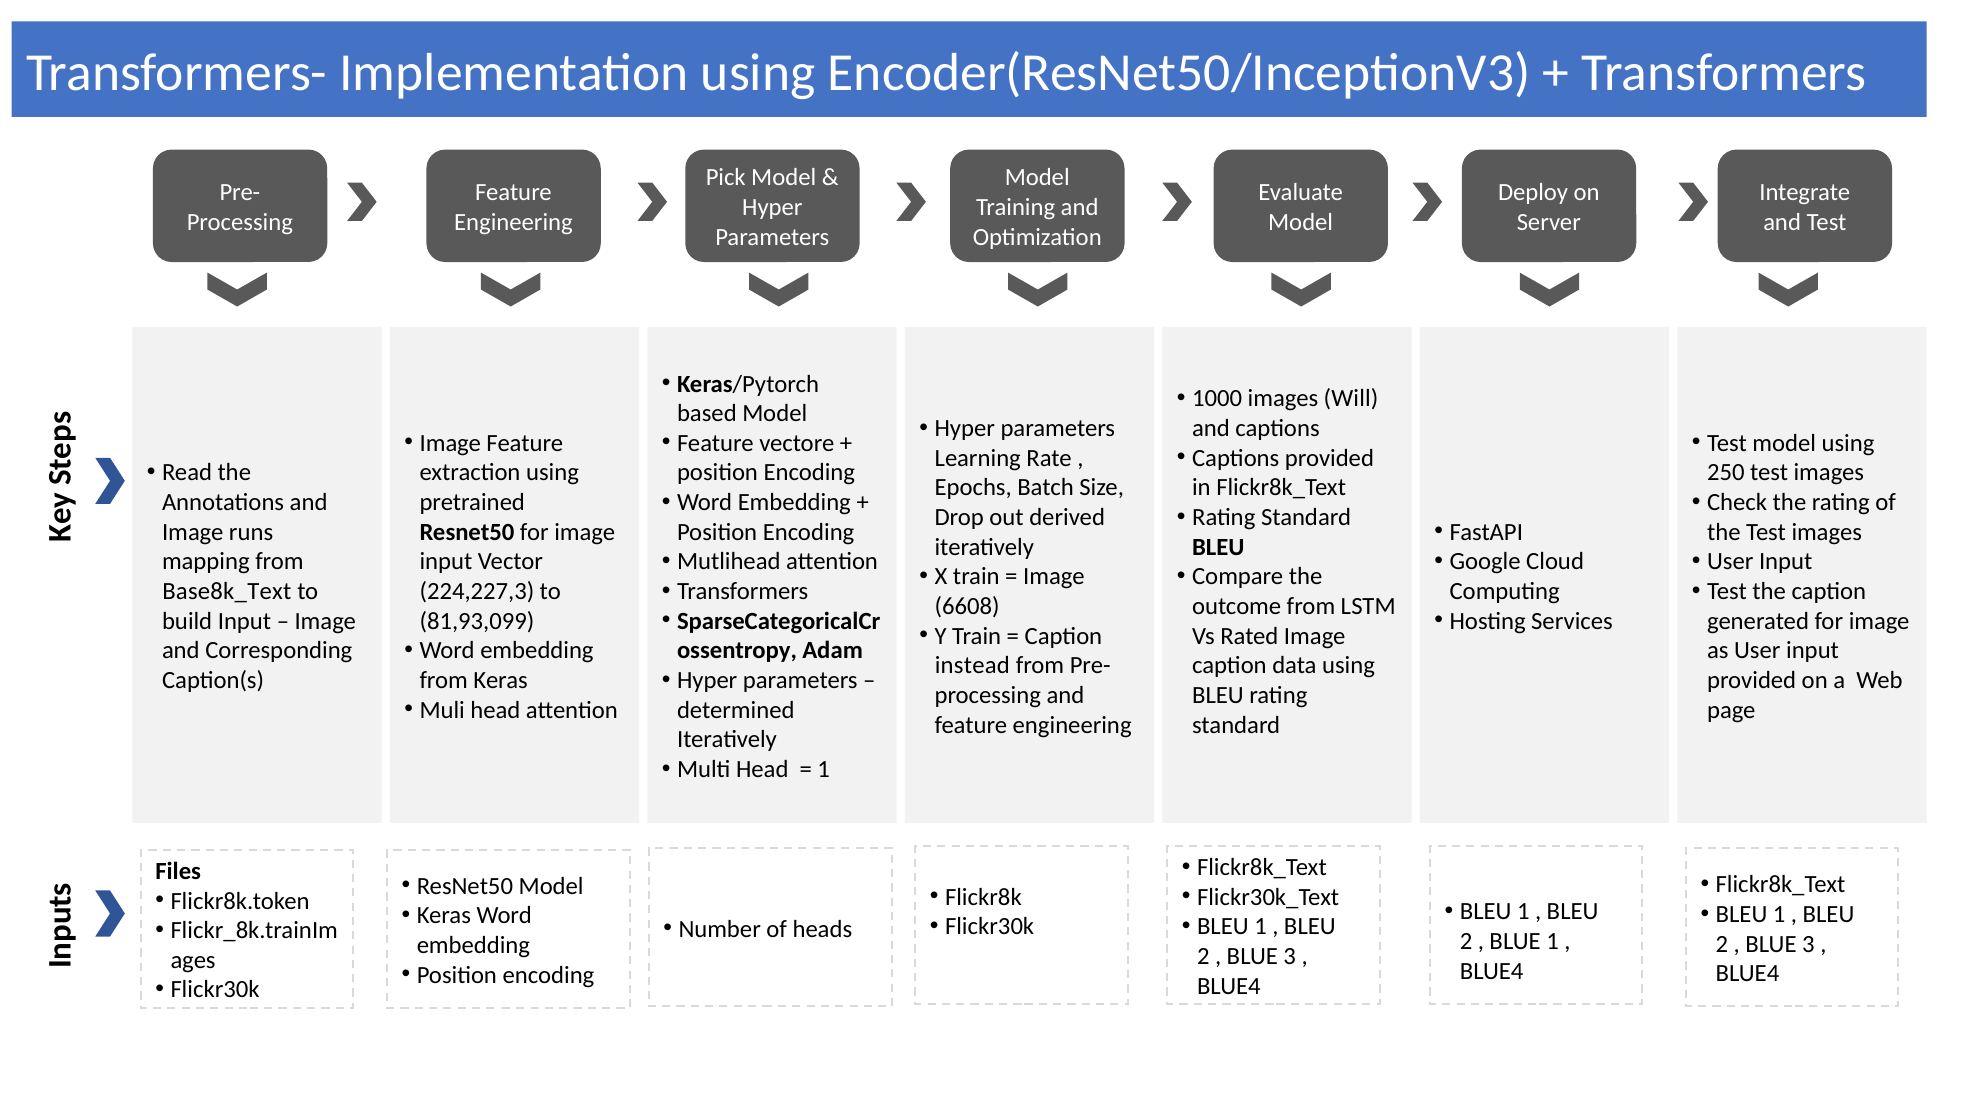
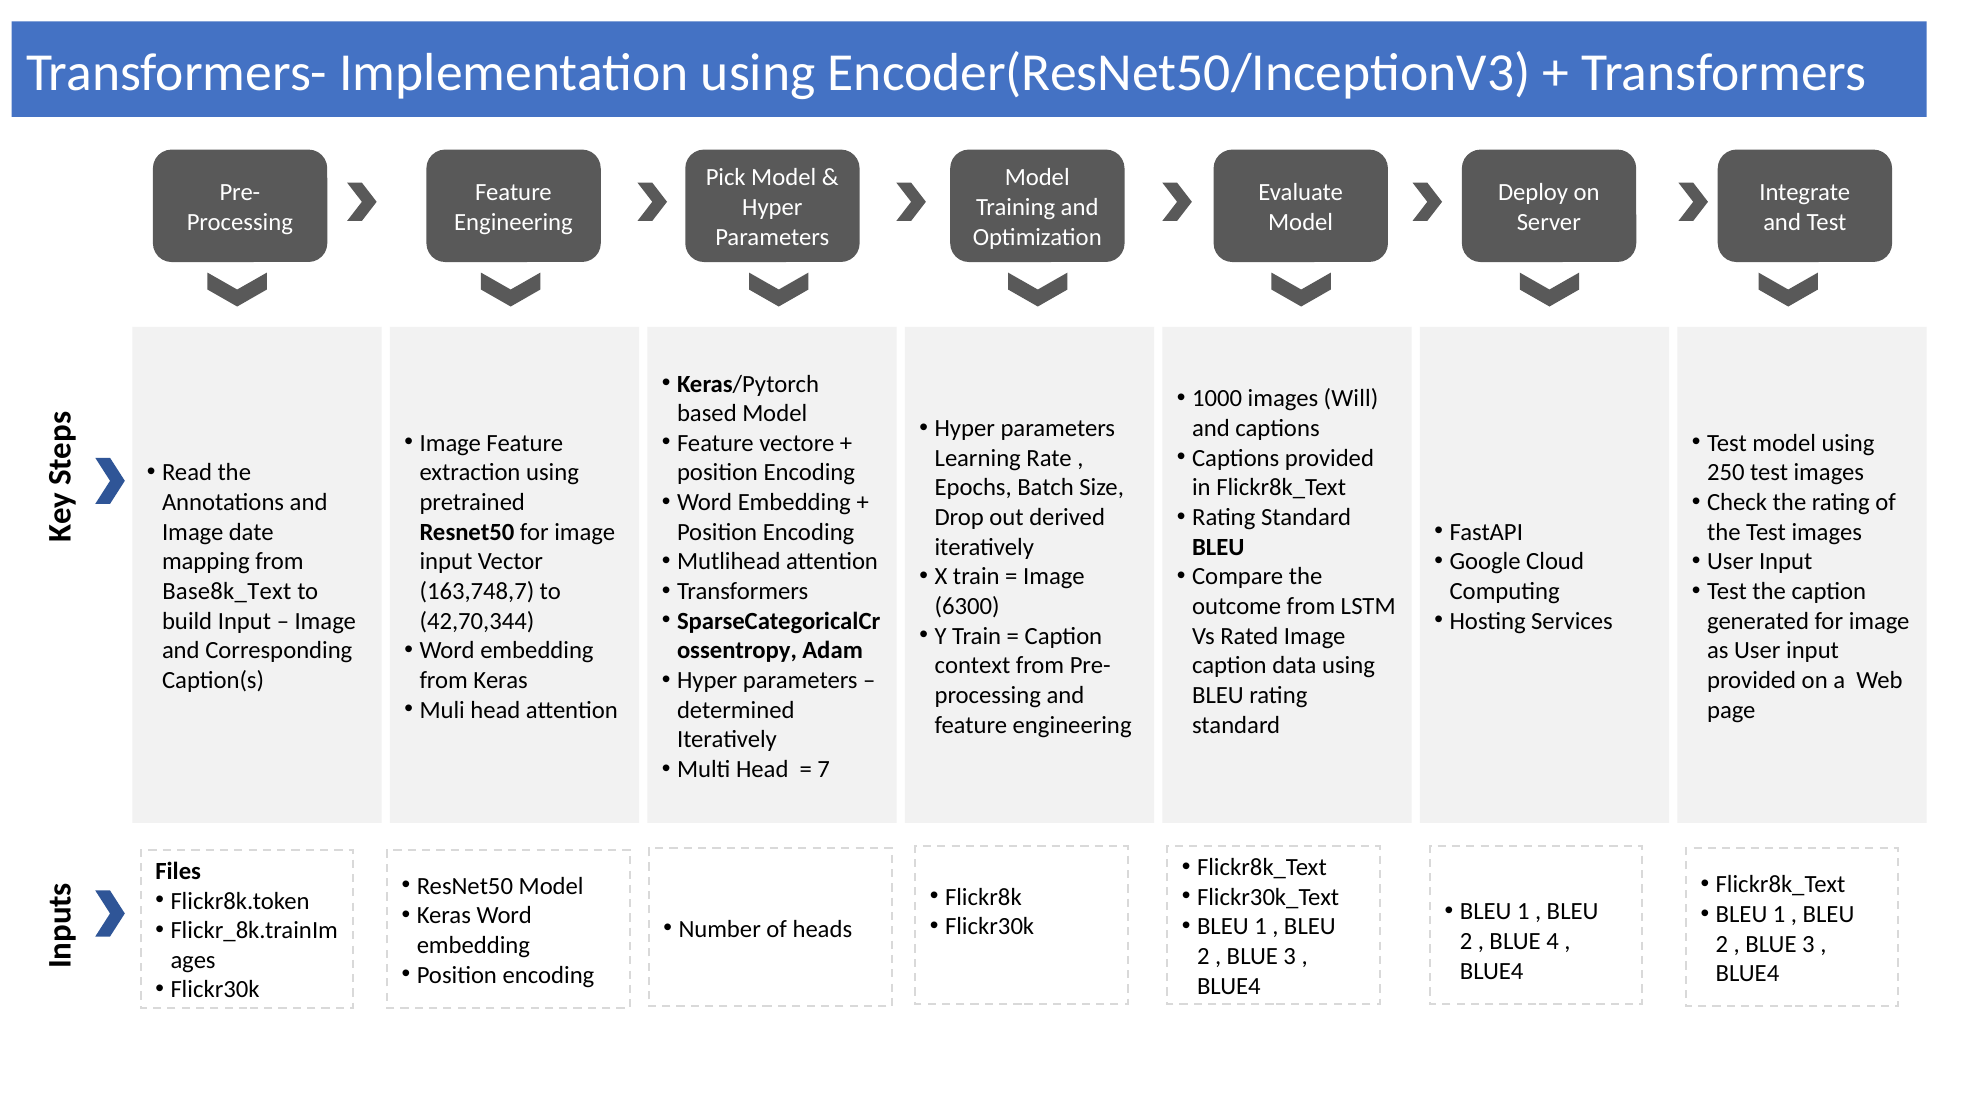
runs: runs -> date
224,227,3: 224,227,3 -> 163,748,7
6608: 6608 -> 6300
81,93,099: 81,93,099 -> 42,70,344
instead: instead -> context
1 at (824, 770): 1 -> 7
BLUE 1: 1 -> 4
